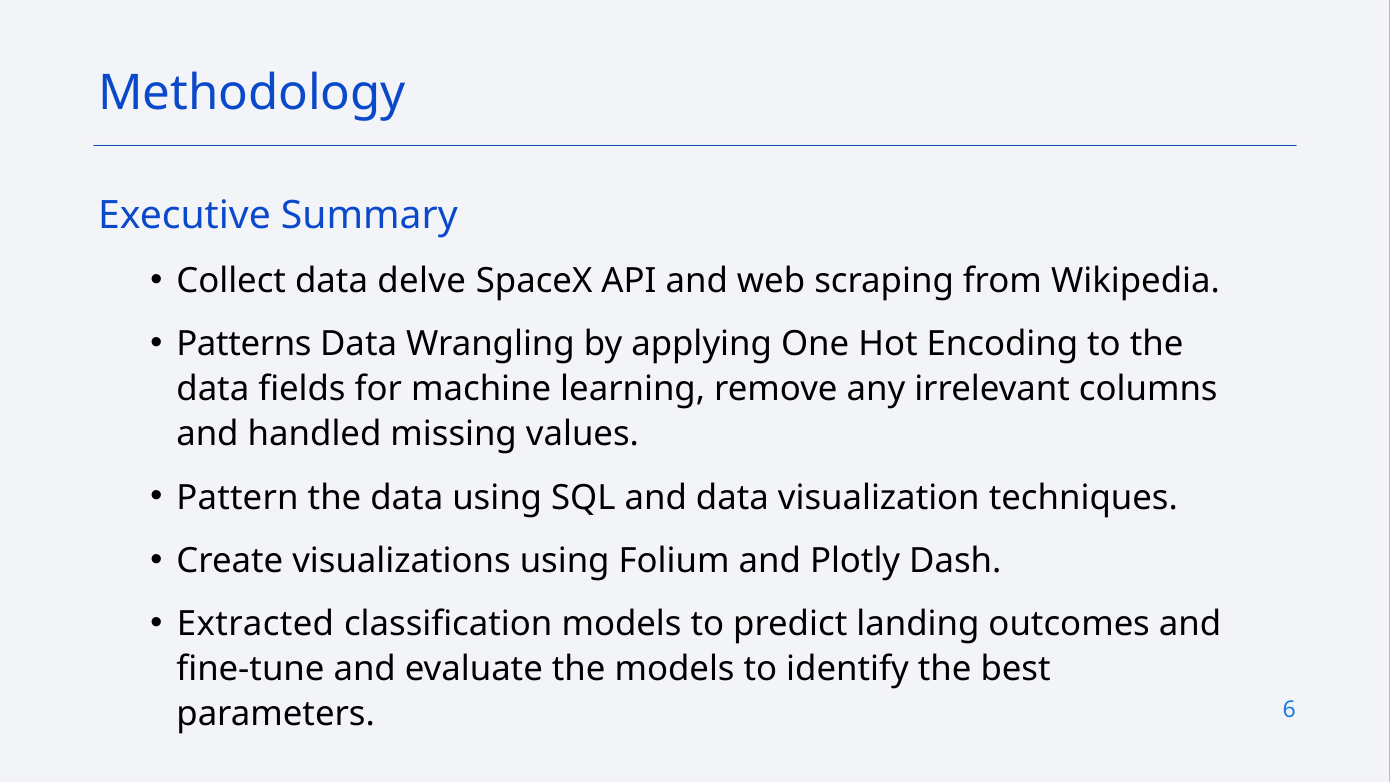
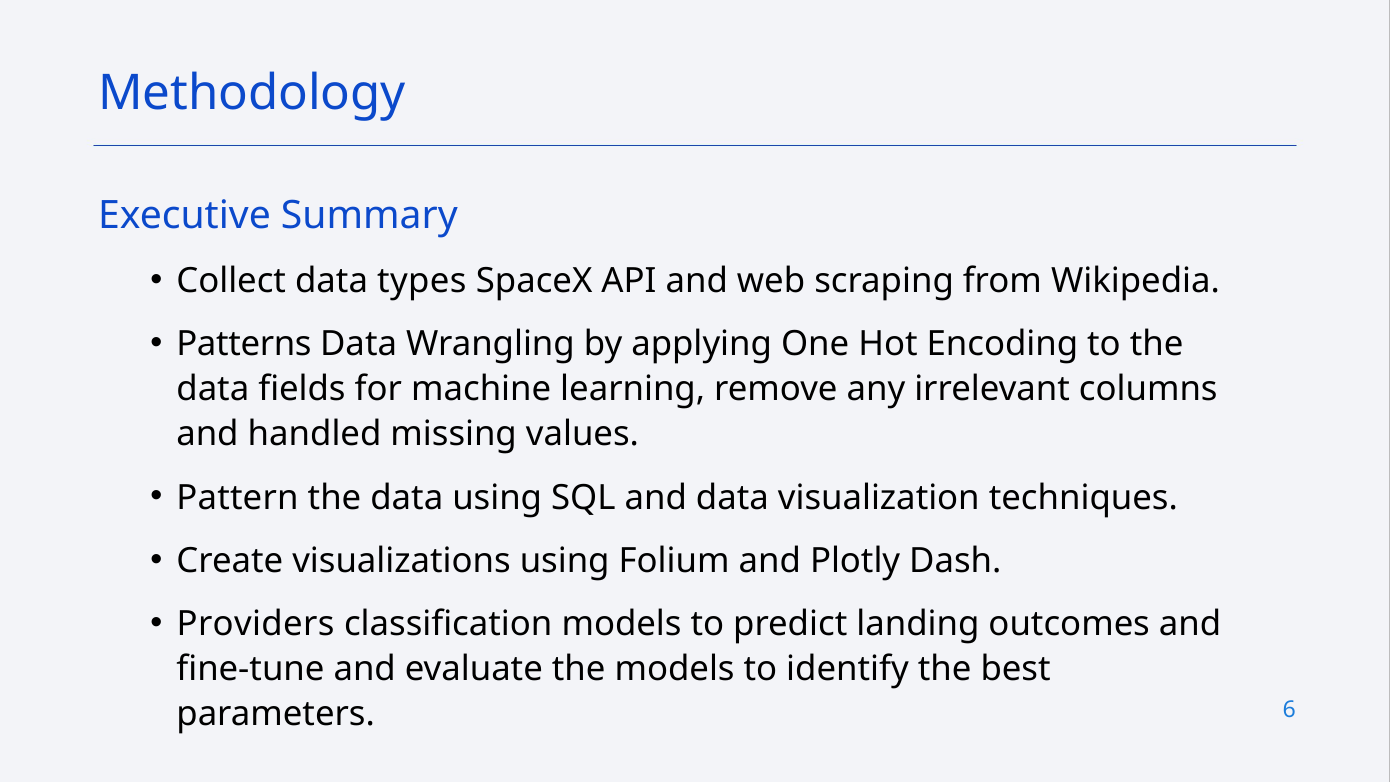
delve: delve -> types
Extracted: Extracted -> Providers
